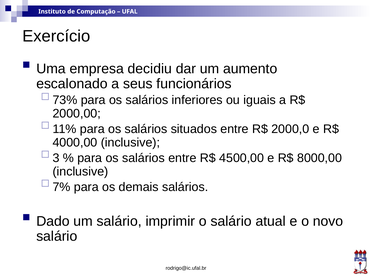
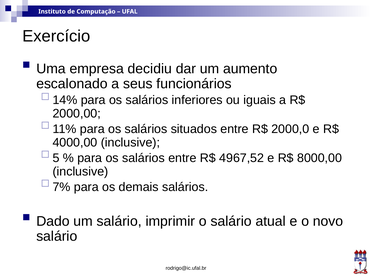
73%: 73% -> 14%
3: 3 -> 5
4500,00: 4500,00 -> 4967,52
